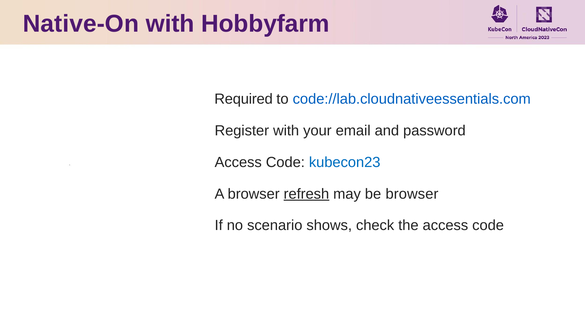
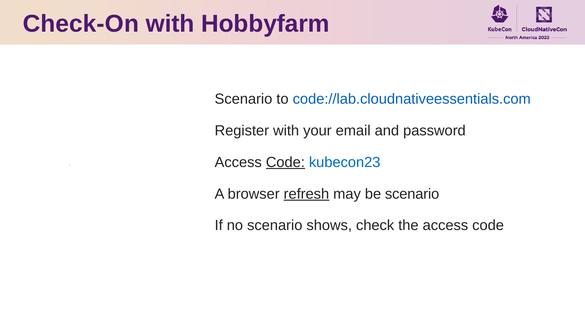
Native-On: Native-On -> Check-On
Required at (244, 99): Required -> Scenario
Code at (285, 162) underline: none -> present
be browser: browser -> scenario
